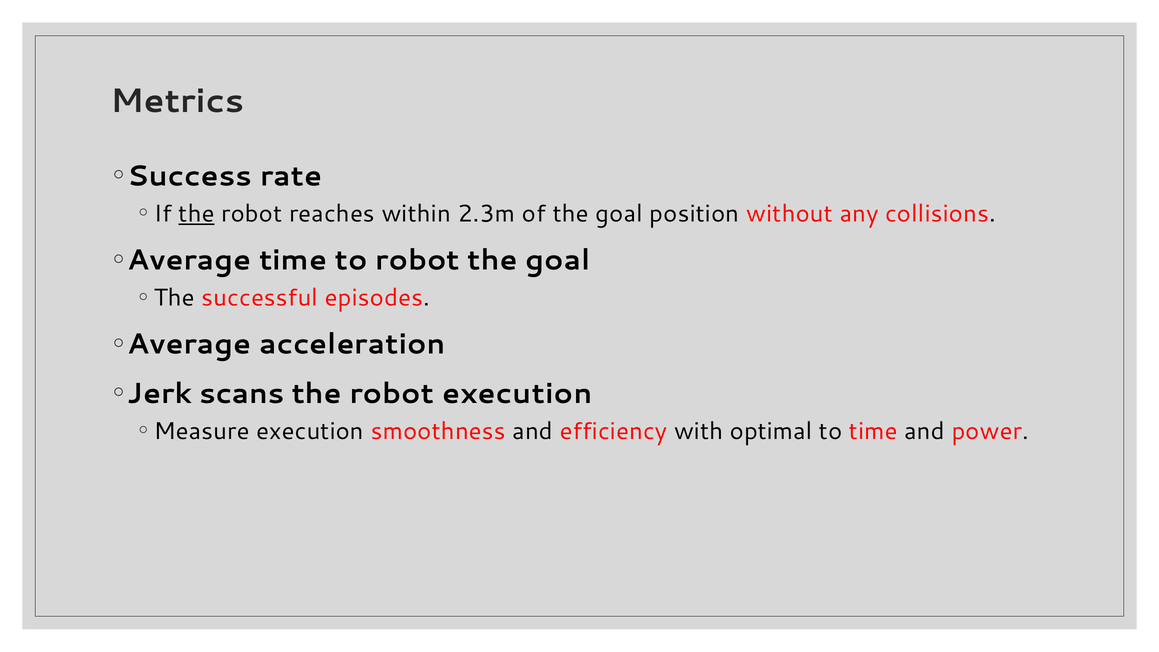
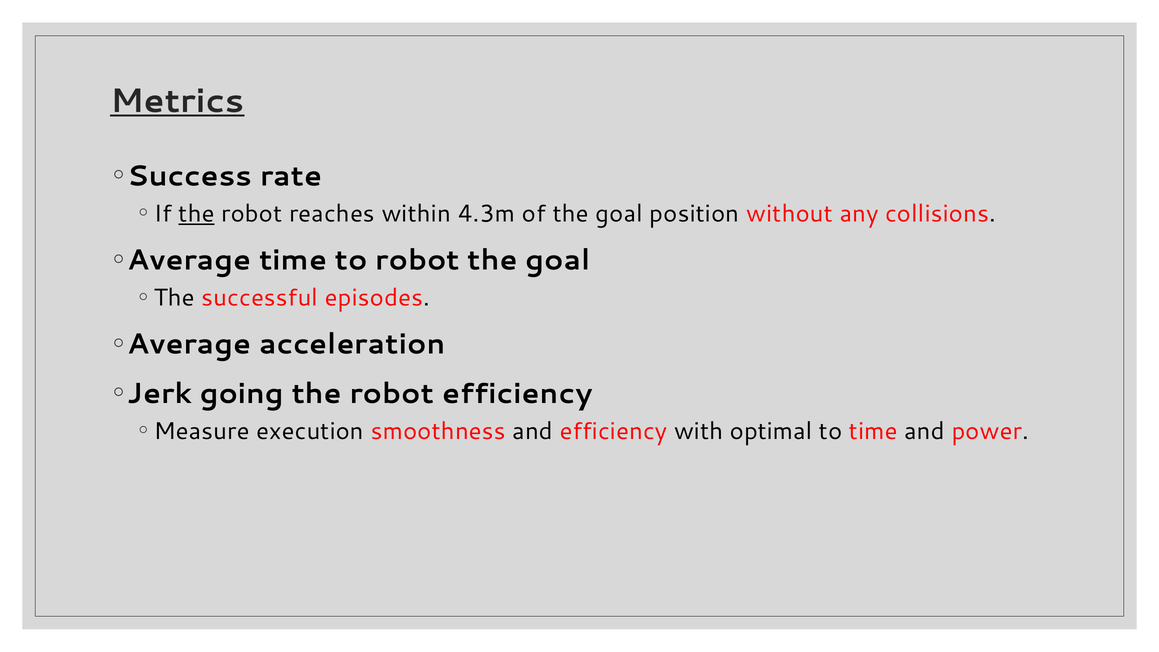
Metrics underline: none -> present
2.3m: 2.3m -> 4.3m
scans: scans -> going
robot execution: execution -> efficiency
